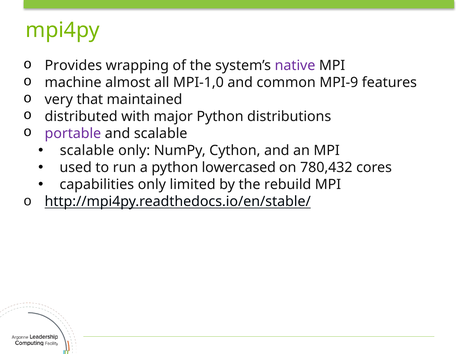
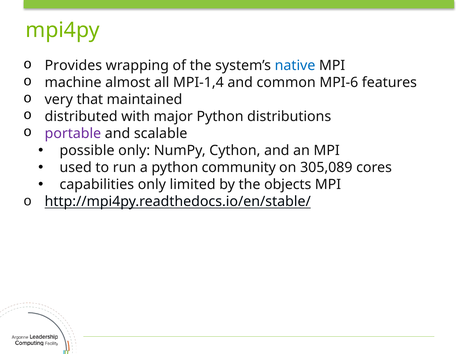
native colour: purple -> blue
MPI-1,0: MPI-1,0 -> MPI-1,4
MPI-9: MPI-9 -> MPI-6
scalable at (87, 151): scalable -> possible
lowercased: lowercased -> community
780,432: 780,432 -> 305,089
rebuild: rebuild -> objects
